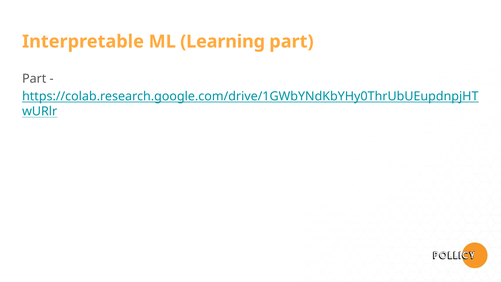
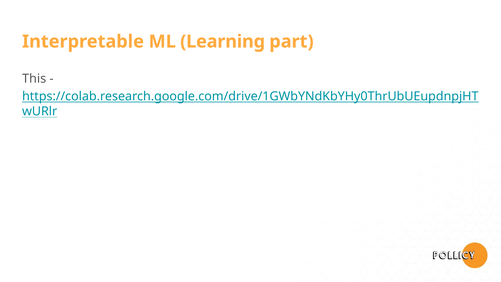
Part at (34, 79): Part -> This
